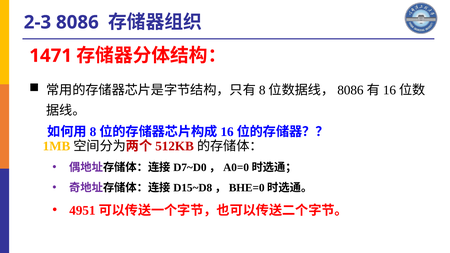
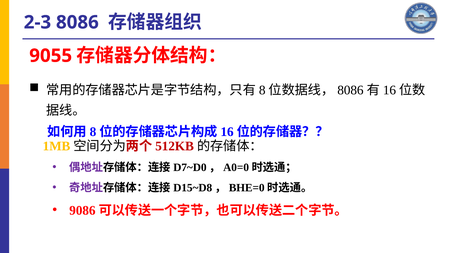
1471: 1471 -> 9055
4951: 4951 -> 9086
